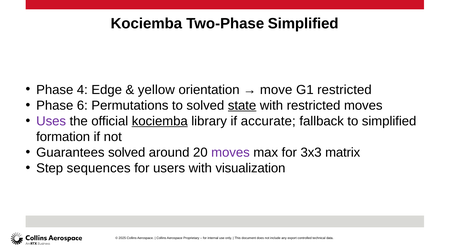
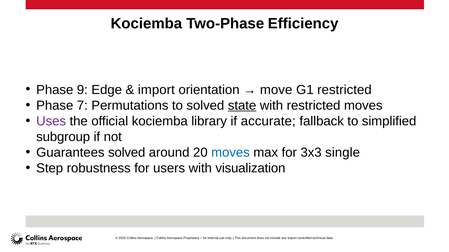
Two-Phase Simplified: Simplified -> Efficiency
4: 4 -> 9
yellow: yellow -> import
6: 6 -> 7
kociemba at (160, 121) underline: present -> none
formation: formation -> subgroup
moves at (230, 153) colour: purple -> blue
matrix: matrix -> single
sequences: sequences -> robustness
